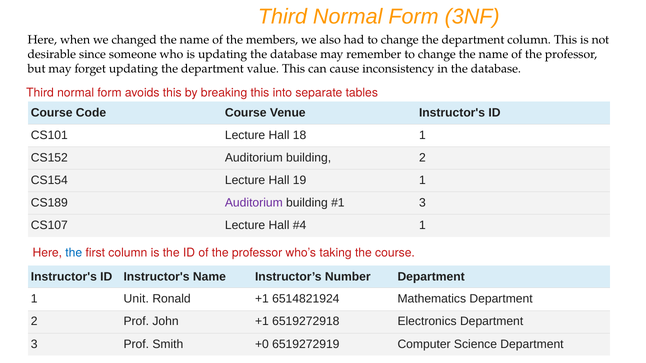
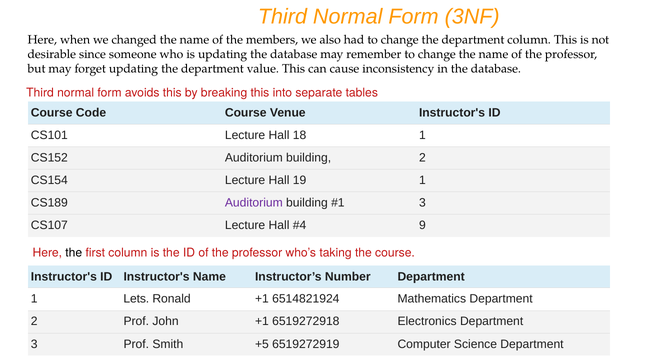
1 at (422, 226): 1 -> 9
the at (74, 253) colour: blue -> black
Unit: Unit -> Lets
+0: +0 -> +5
